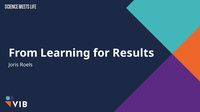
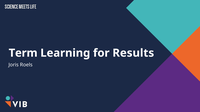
From: From -> Term
